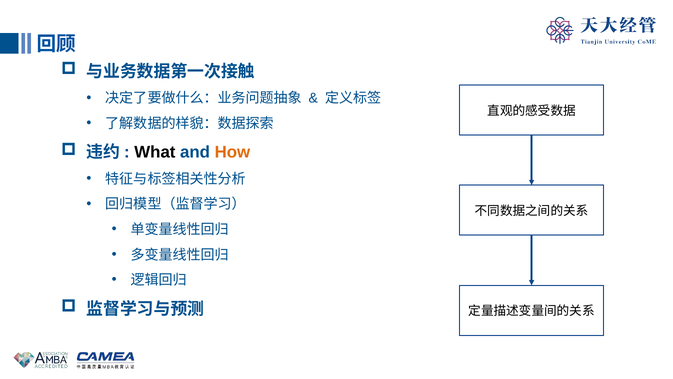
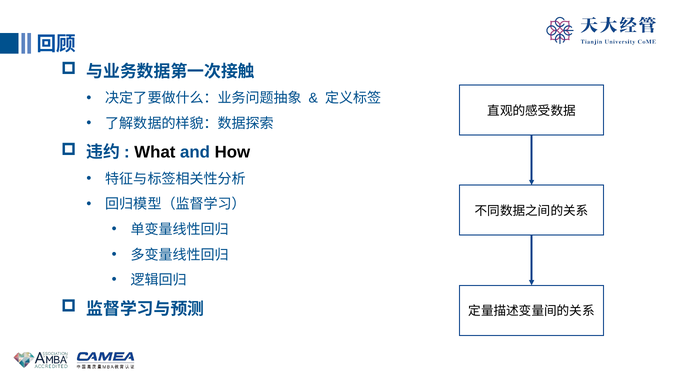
How colour: orange -> black
